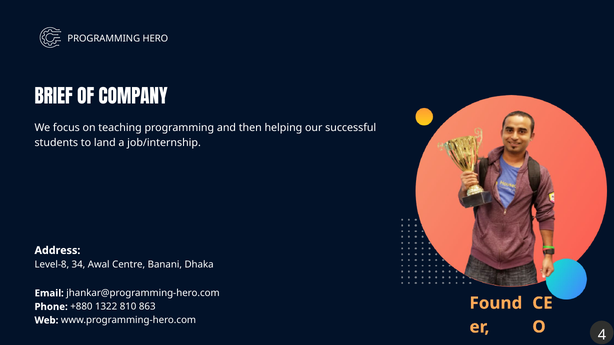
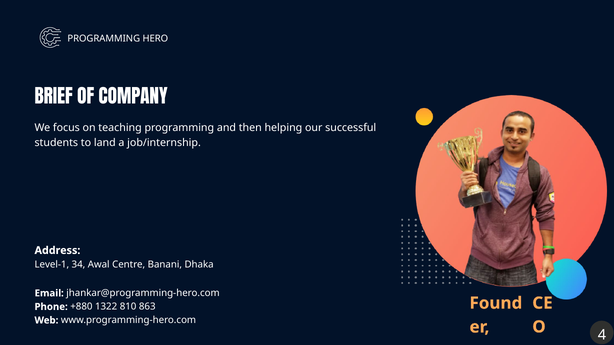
Level-8: Level-8 -> Level-1
